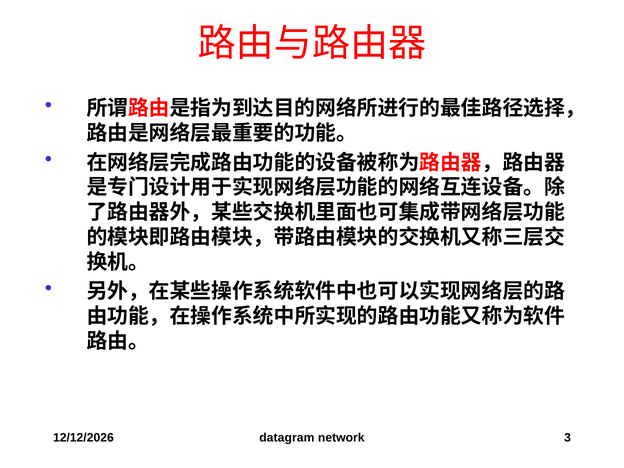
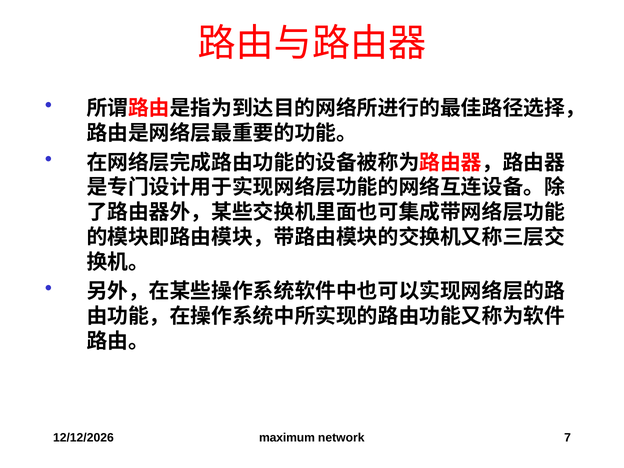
datagram: datagram -> maximum
3: 3 -> 7
